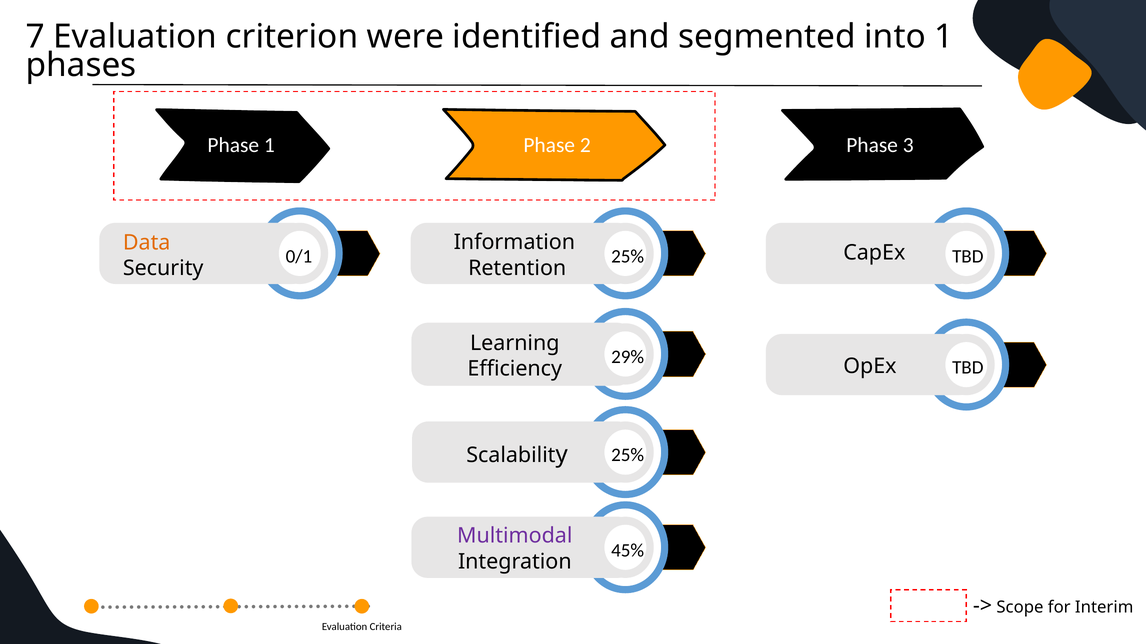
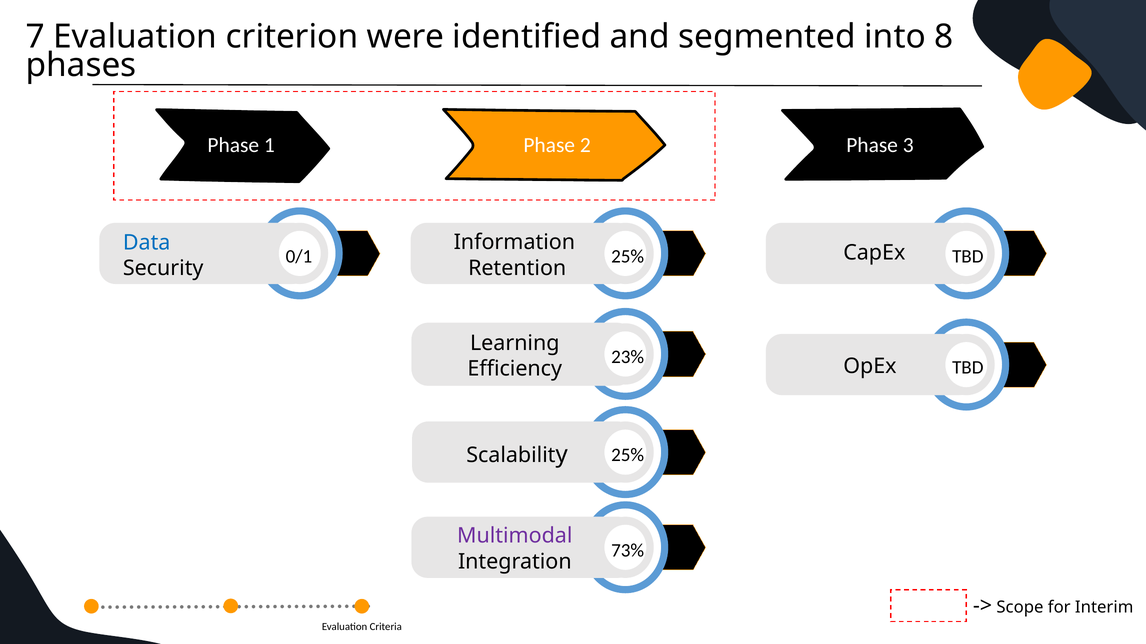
into 1: 1 -> 8
Data colour: orange -> blue
29%: 29% -> 23%
45%: 45% -> 73%
